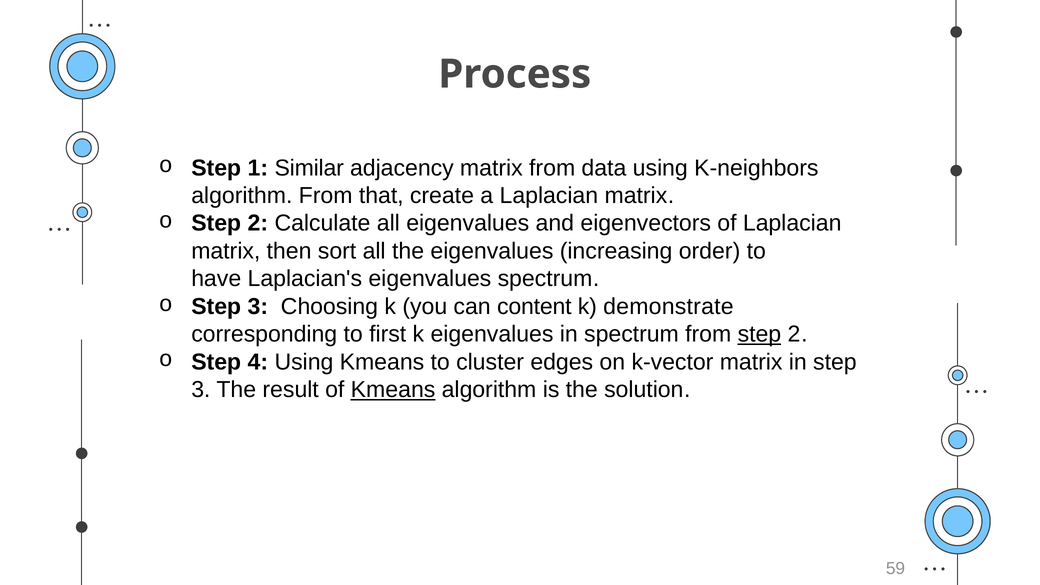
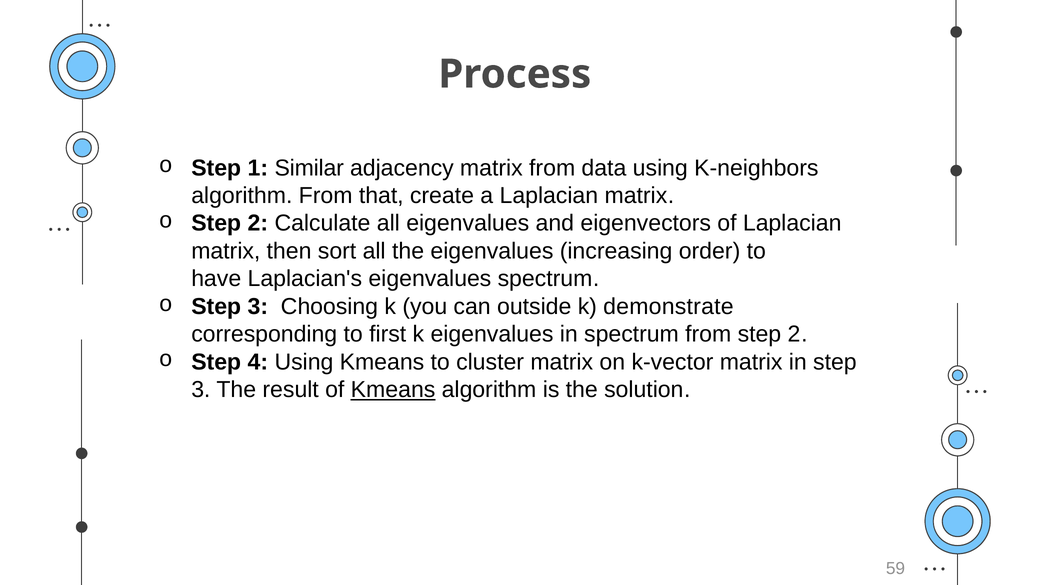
content: content -> outside
step at (759, 334) underline: present -> none
cluster edges: edges -> matrix
